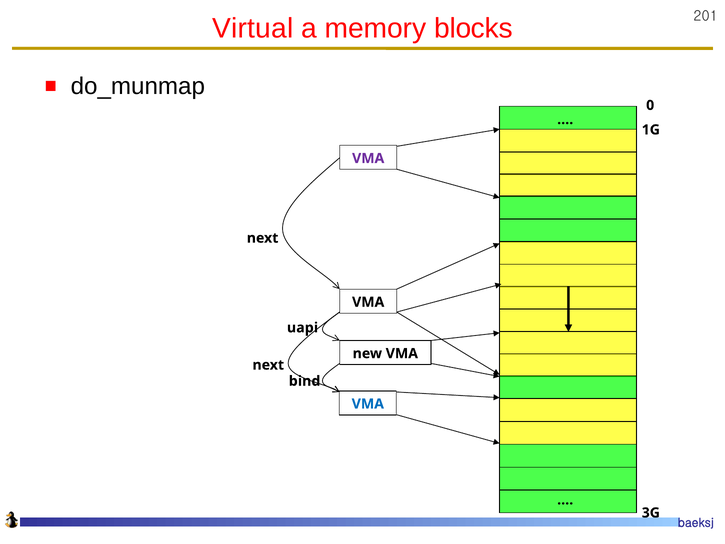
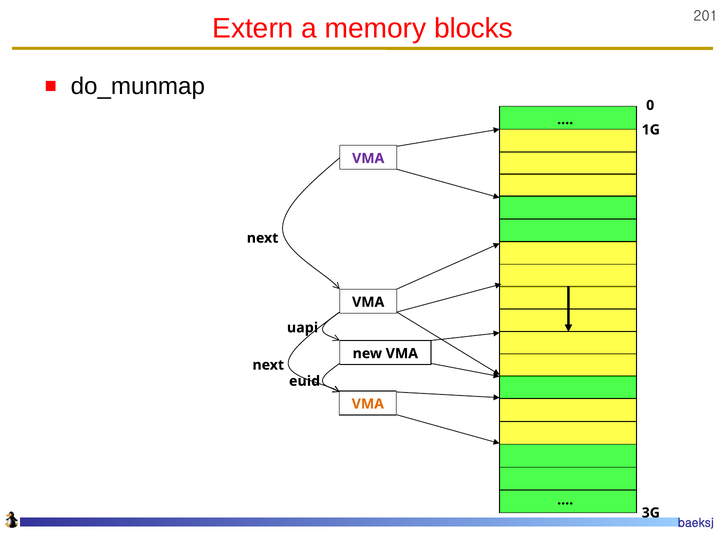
Virtual: Virtual -> Extern
bind: bind -> euid
VMA at (368, 404) colour: blue -> orange
